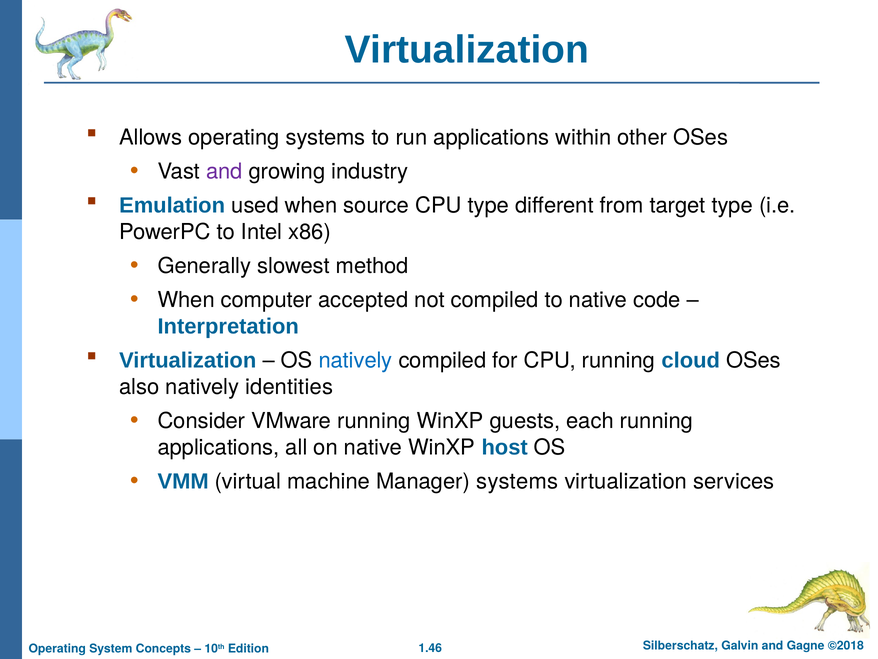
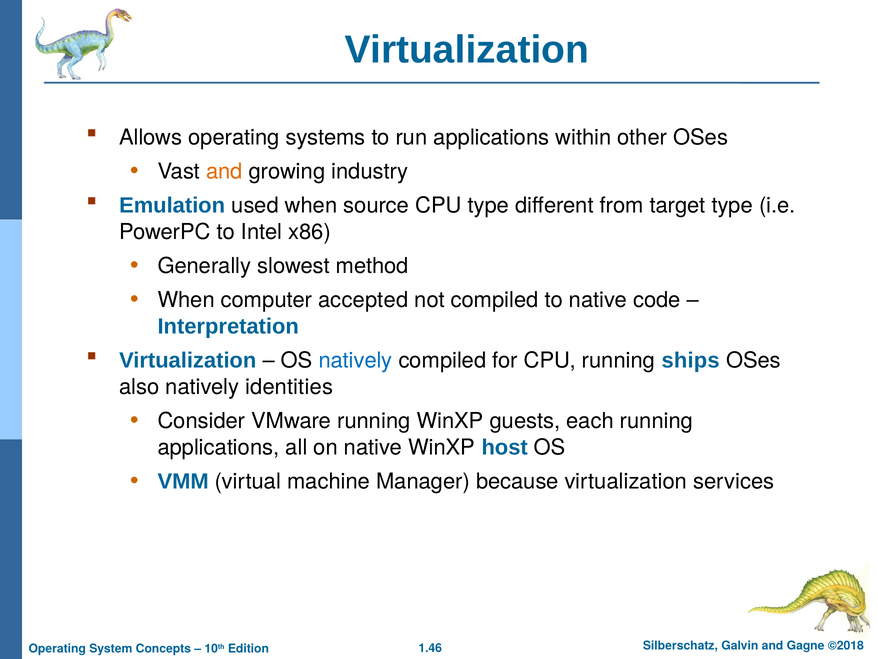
and at (224, 172) colour: purple -> orange
cloud: cloud -> ships
Manager systems: systems -> because
